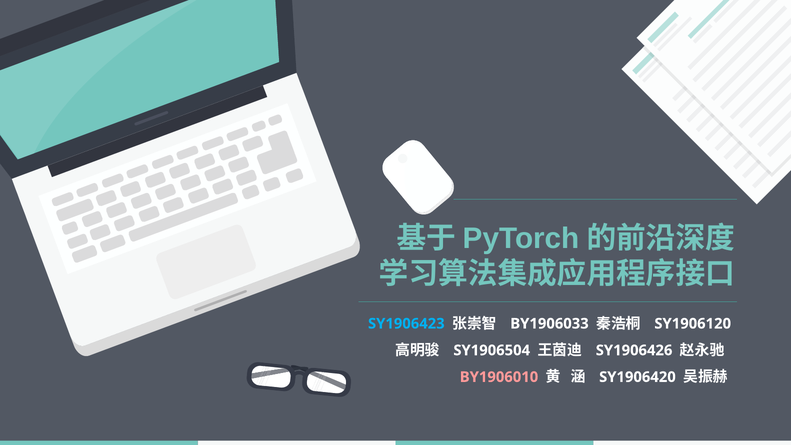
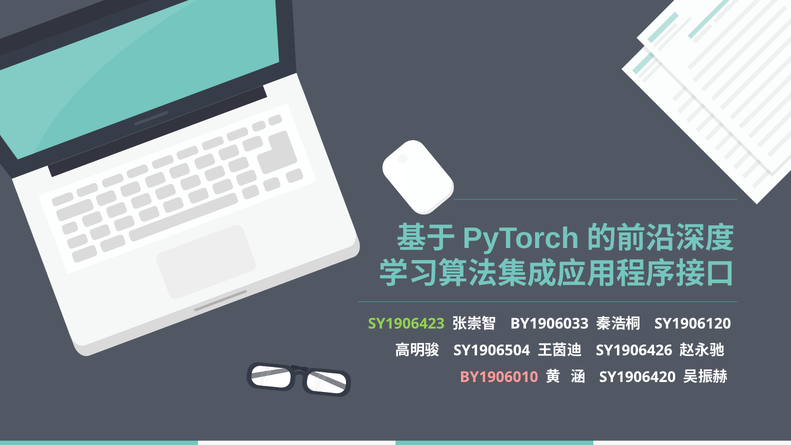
SY1906423 colour: light blue -> light green
